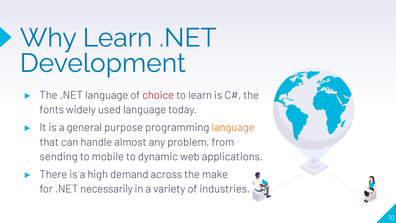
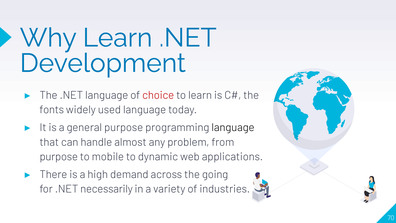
language at (233, 127) colour: orange -> black
sending at (59, 156): sending -> purpose
make: make -> going
